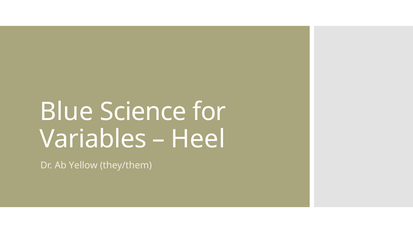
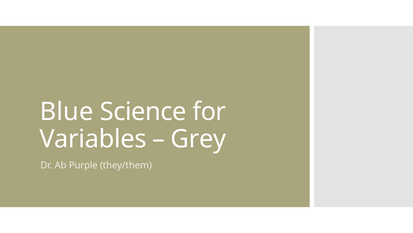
Heel: Heel -> Grey
Yellow: Yellow -> Purple
